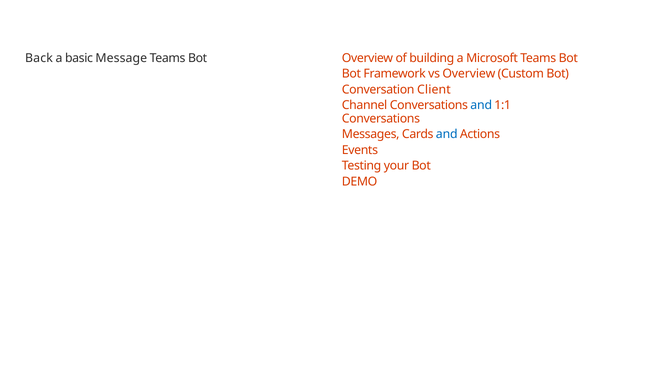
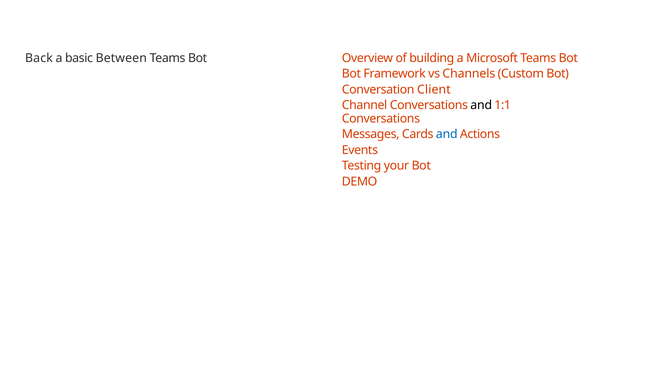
Message: Message -> Between
vs Overview: Overview -> Channels
and at (481, 105) colour: blue -> black
